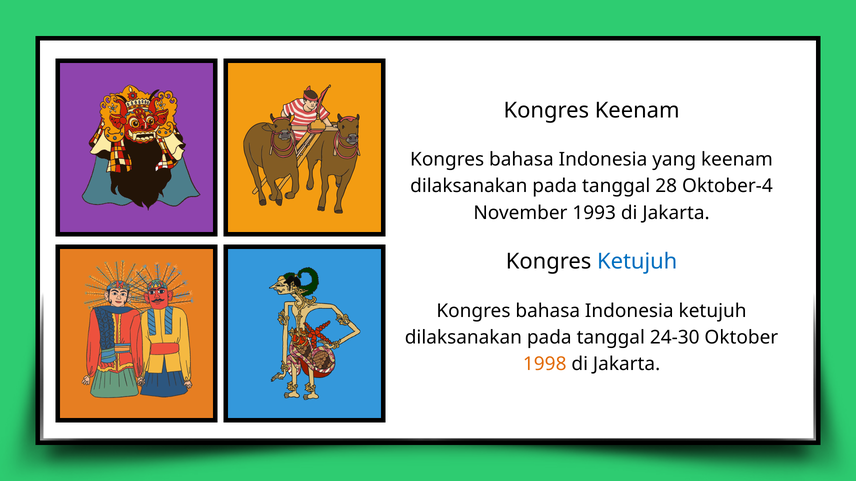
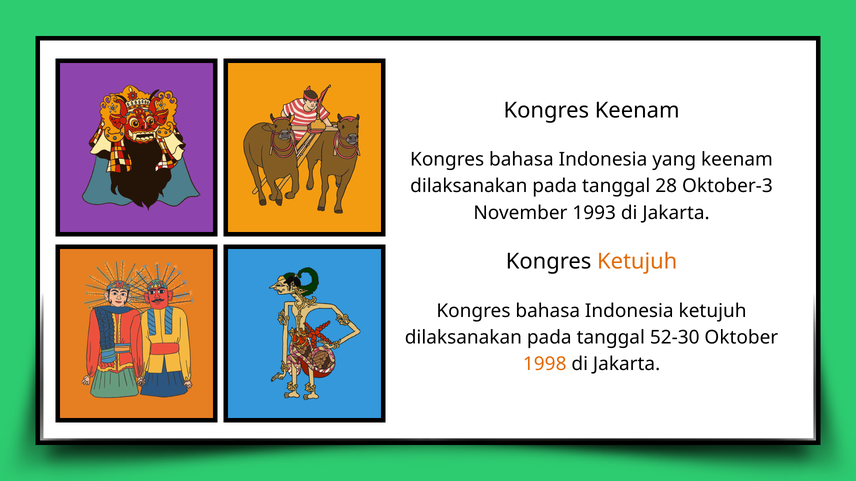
Oktober-4: Oktober-4 -> Oktober-3
Ketujuh at (637, 262) colour: blue -> orange
24-30: 24-30 -> 52-30
